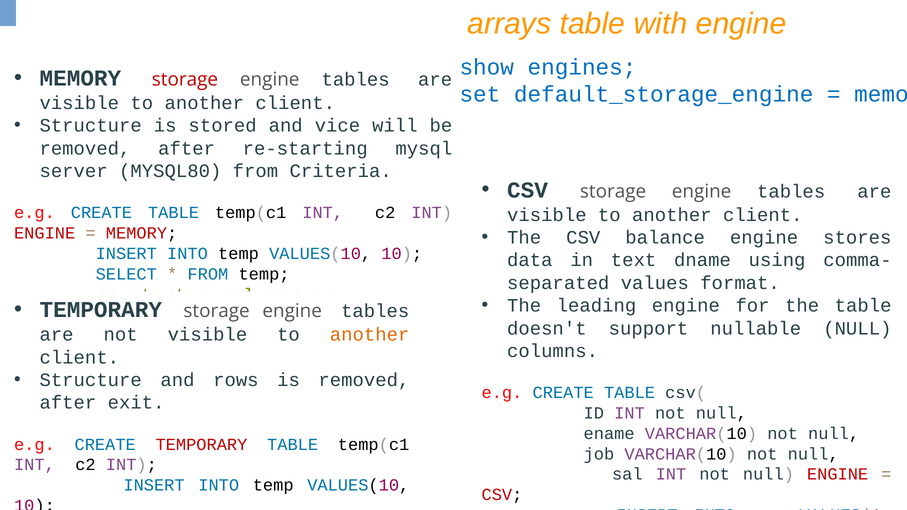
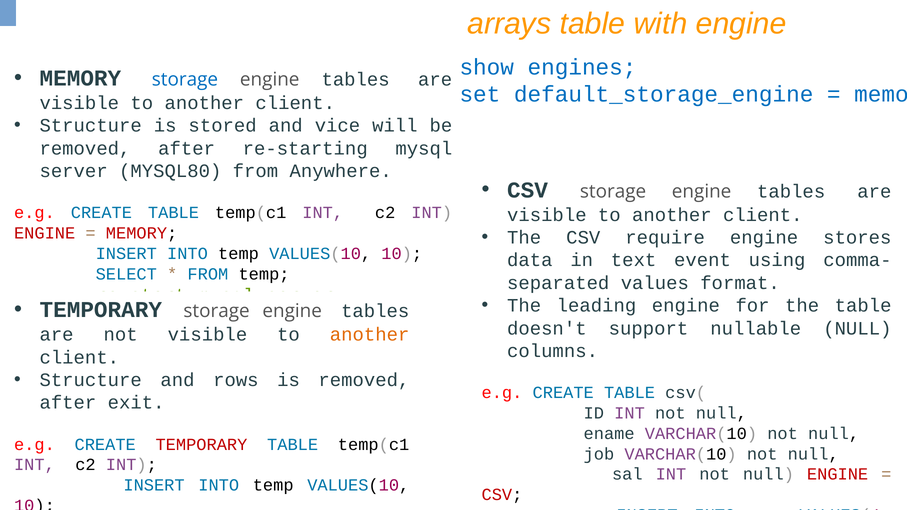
storage at (185, 80) colour: red -> blue
Criteria: Criteria -> Anywhere
balance: balance -> require
dname: dname -> event
